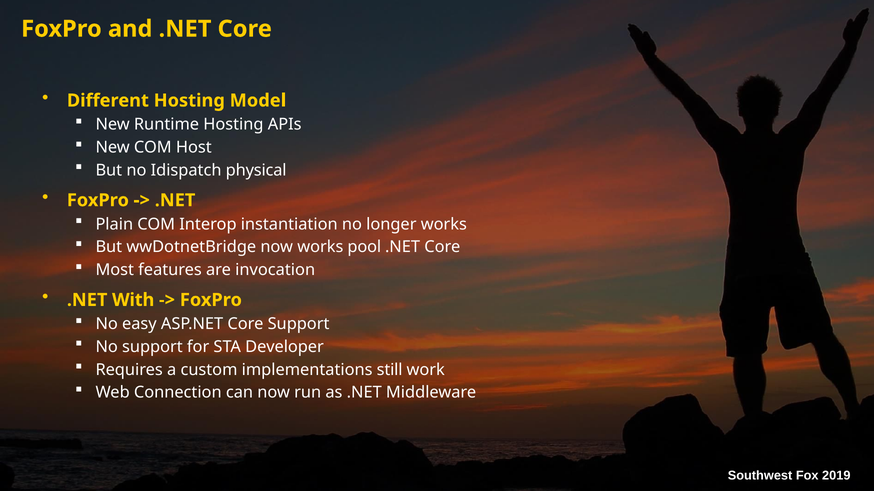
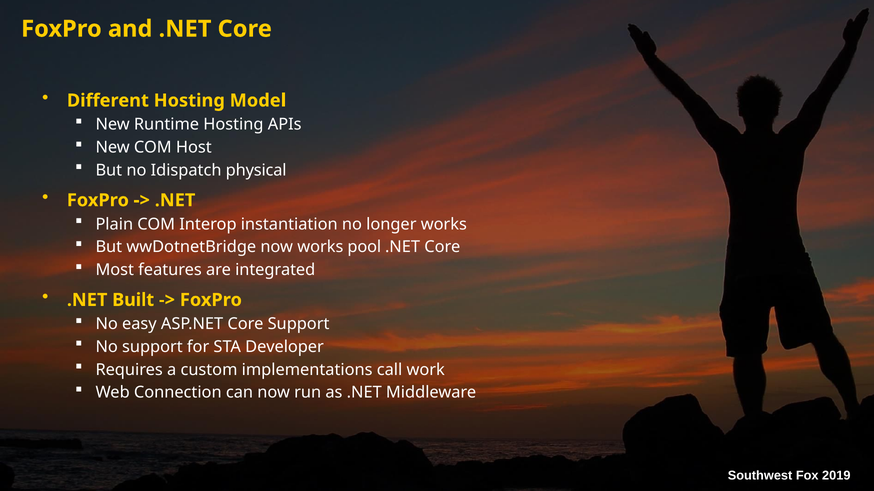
invocation: invocation -> integrated
With: With -> Built
still: still -> call
